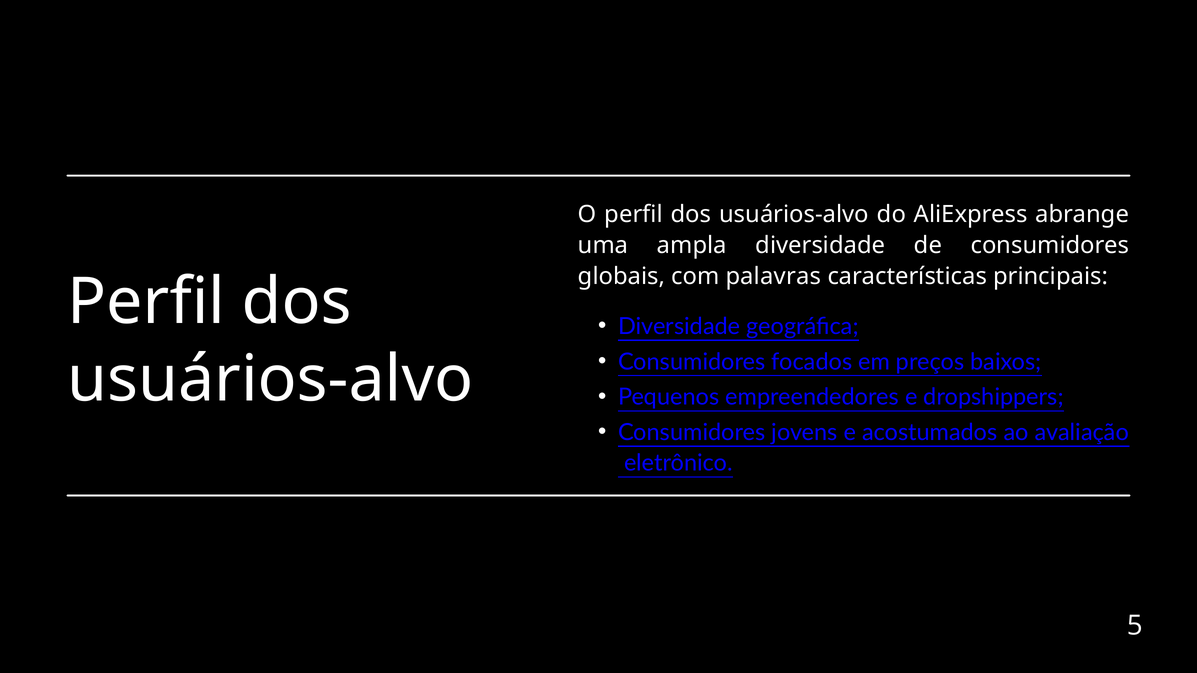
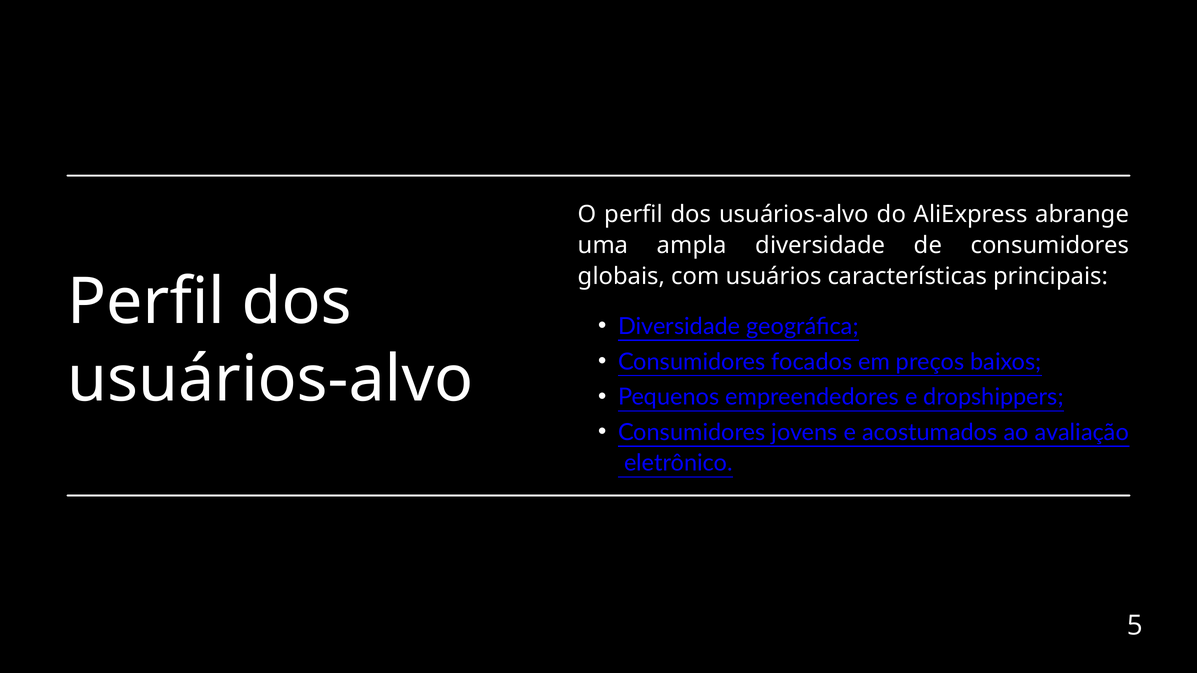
palavras: palavras -> usuários
